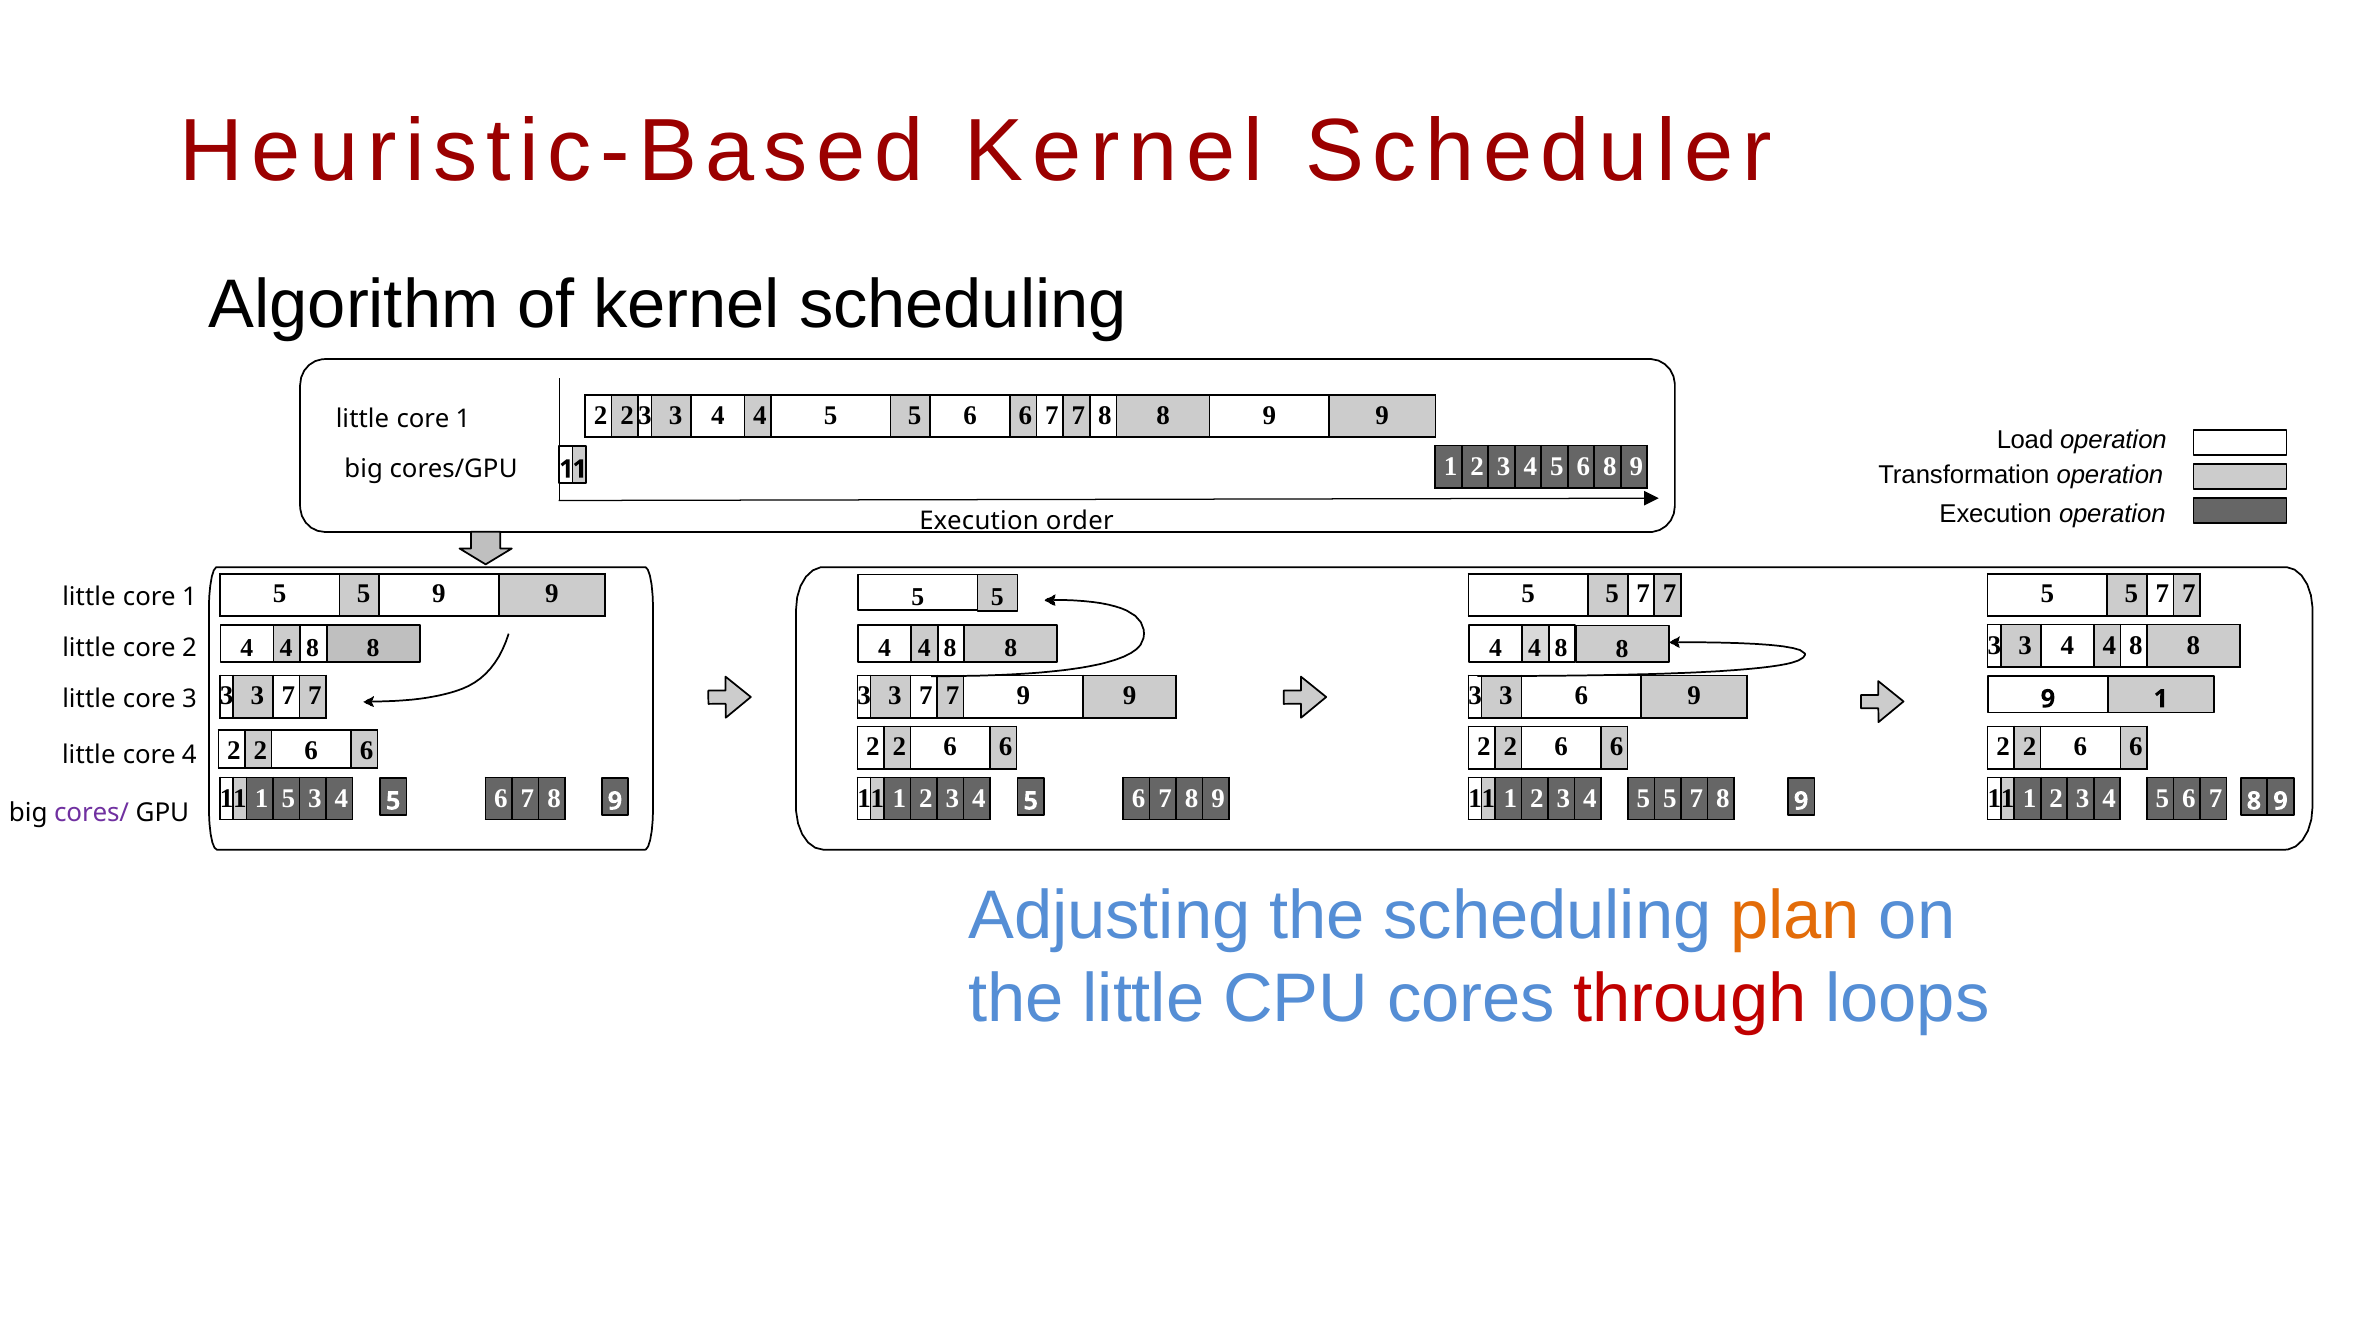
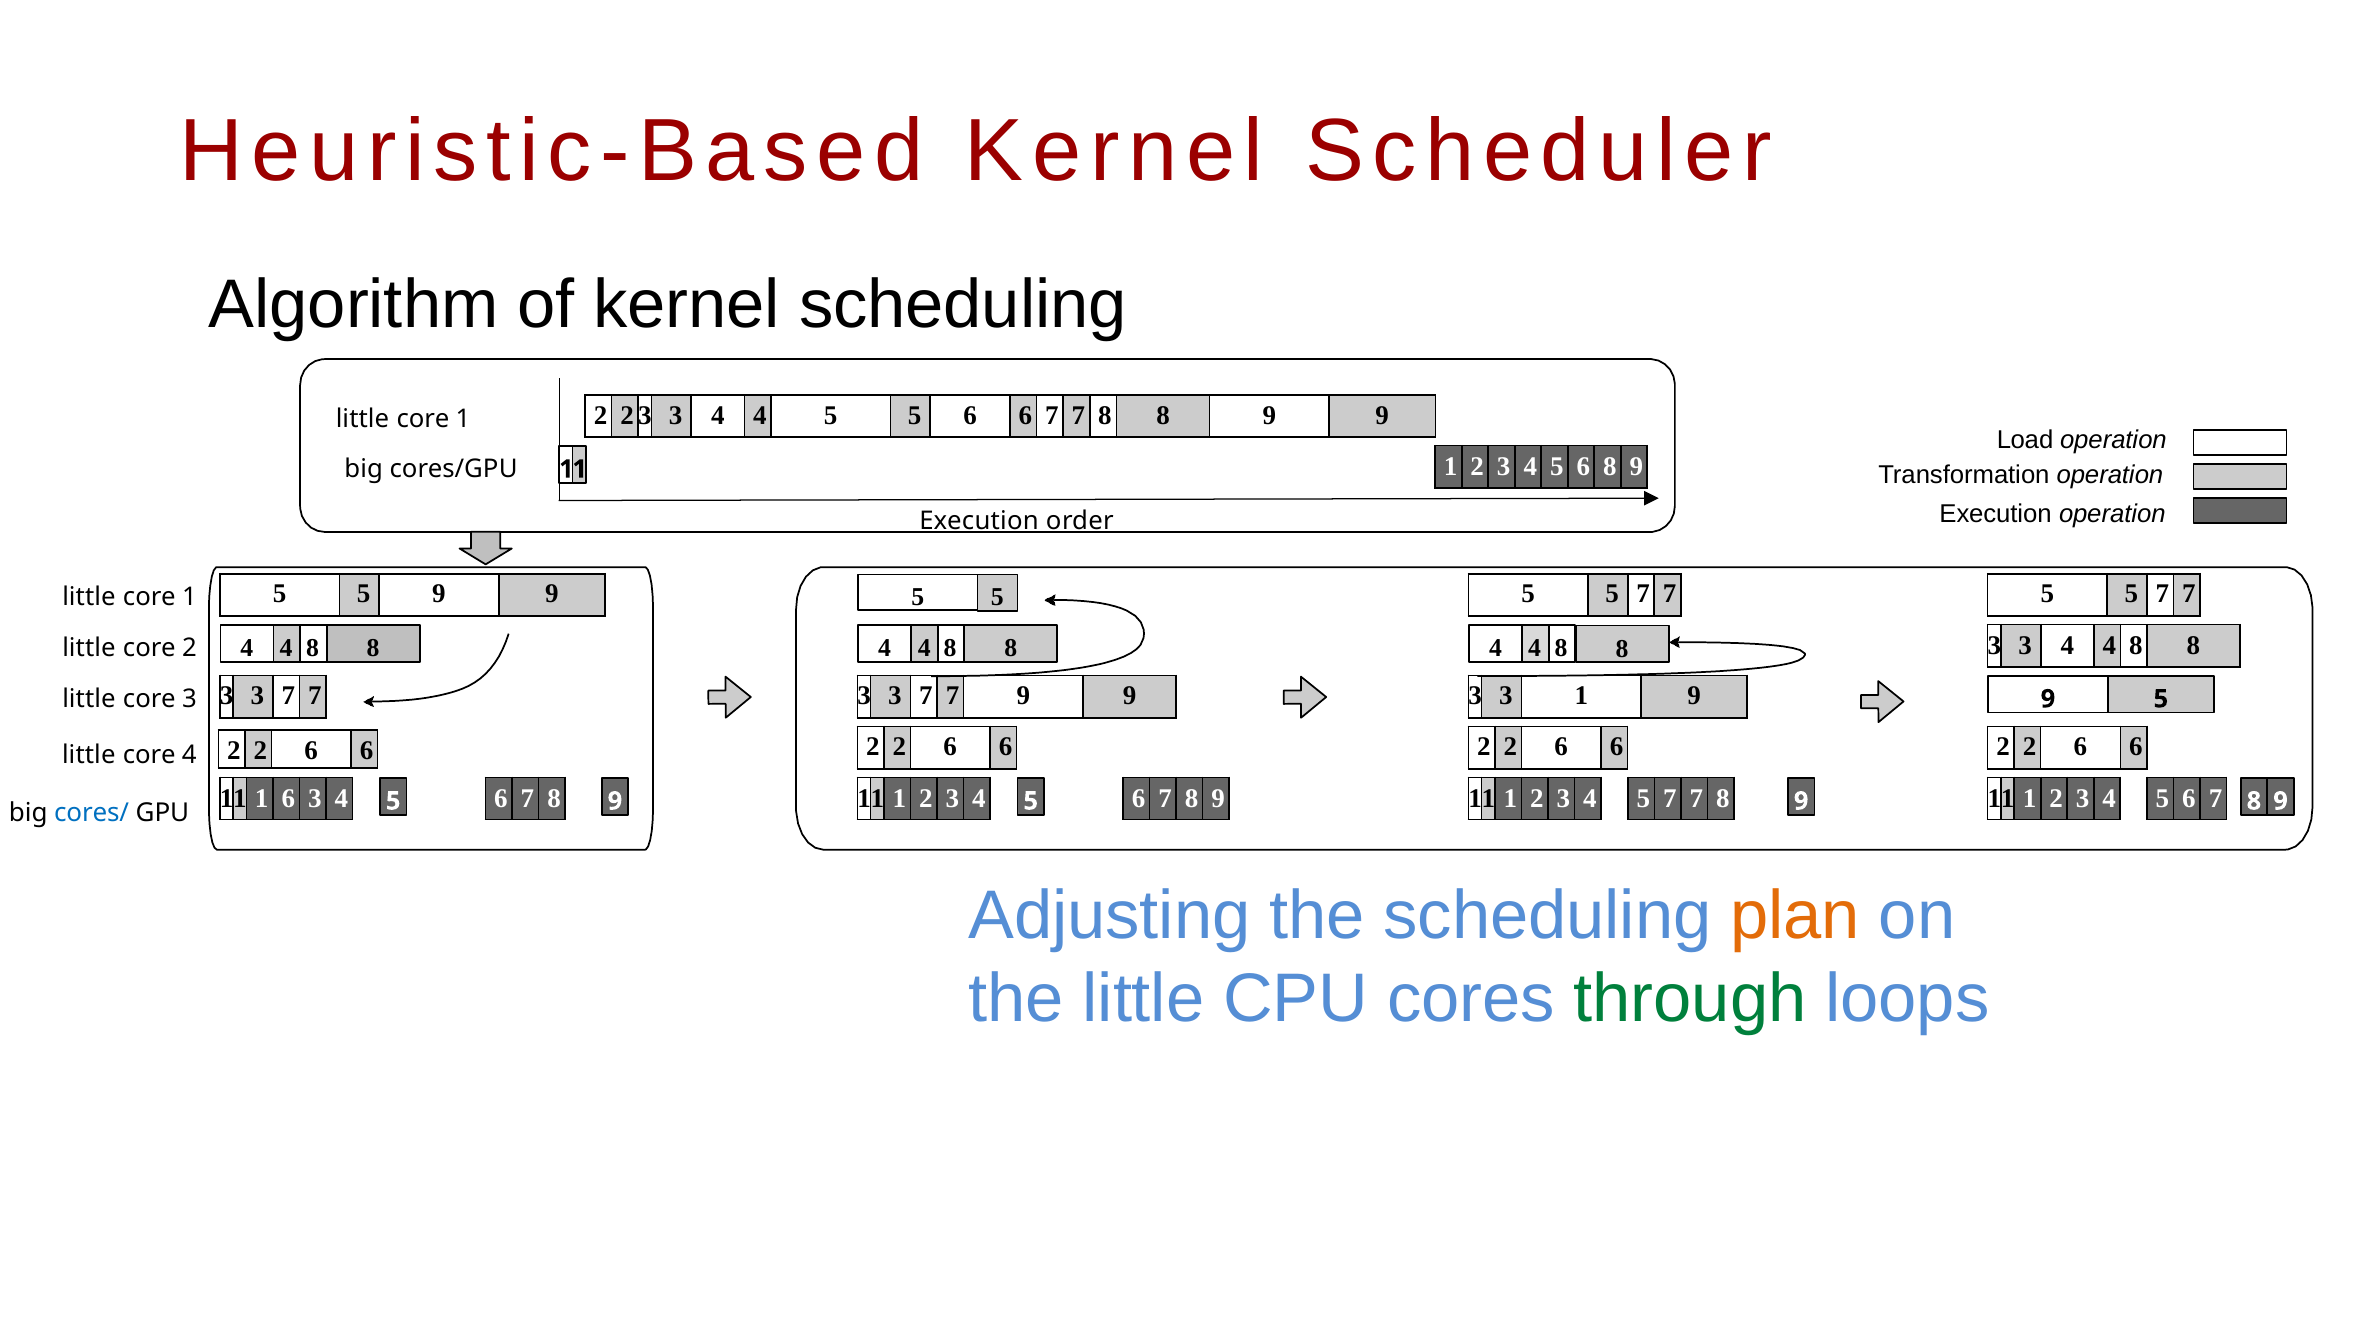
3 6: 6 -> 1
1 at (2161, 699): 1 -> 5
1 5: 5 -> 6
5 at (1670, 798): 5 -> 7
cores/ colour: purple -> blue
through colour: red -> green
